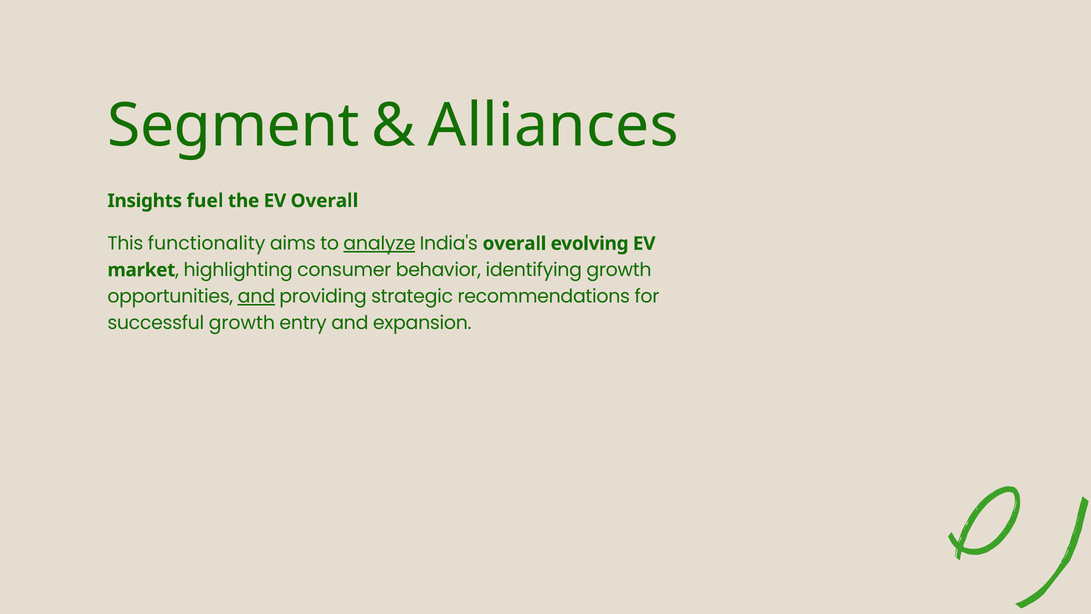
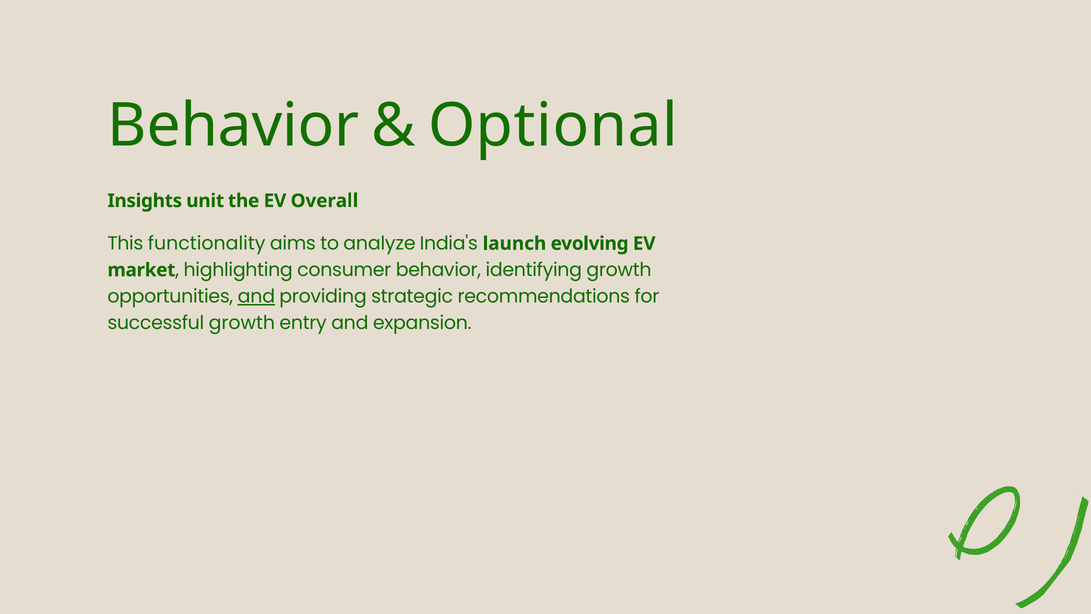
Segment at (233, 126): Segment -> Behavior
Alliances: Alliances -> Optional
fuel: fuel -> unit
analyze underline: present -> none
India's overall: overall -> launch
